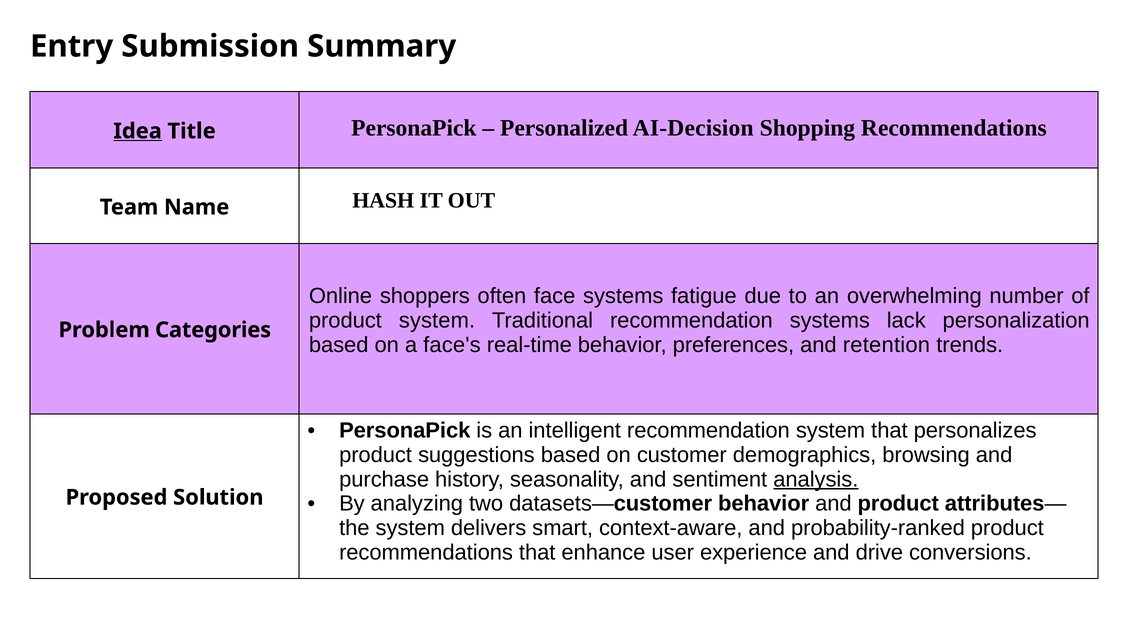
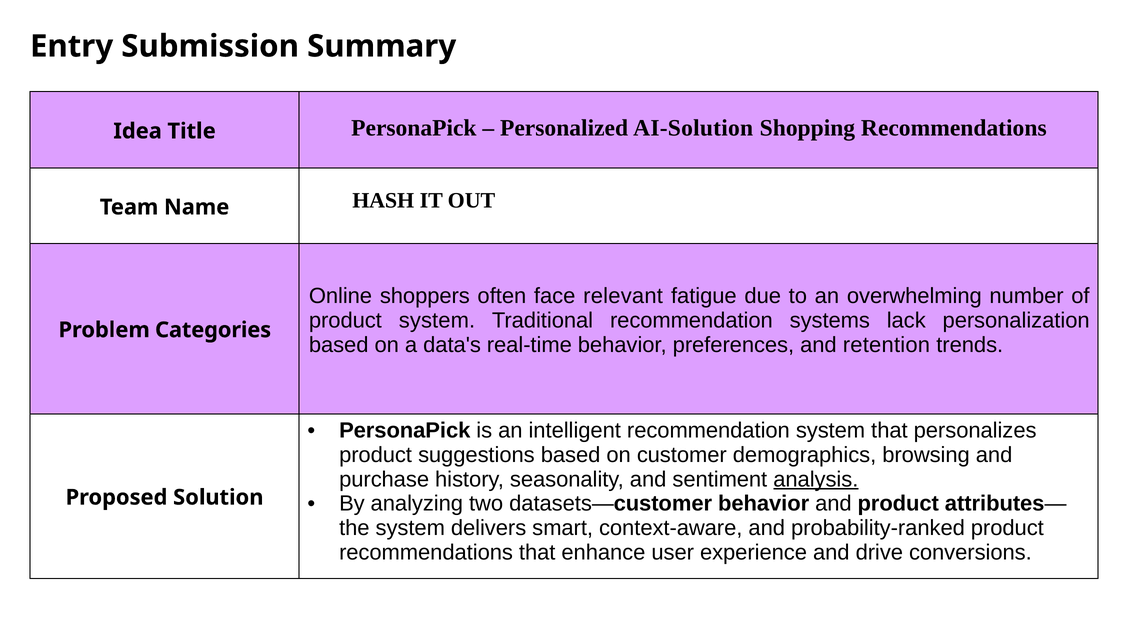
Idea underline: present -> none
AI-Decision: AI-Decision -> AI-Solution
face systems: systems -> relevant
face's: face's -> data's
